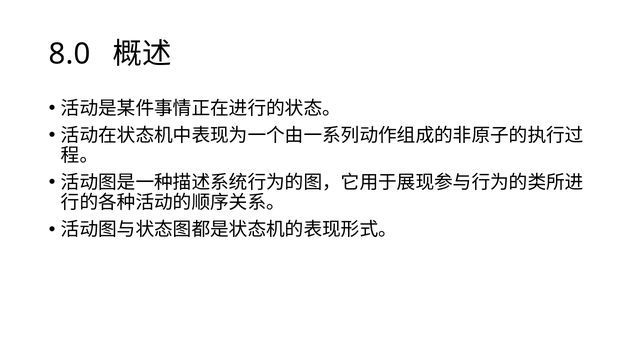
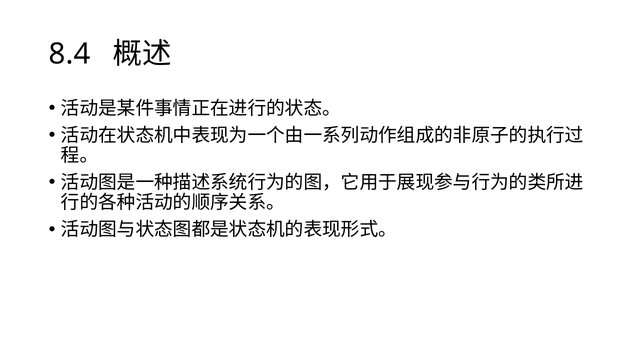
8.0: 8.0 -> 8.4
